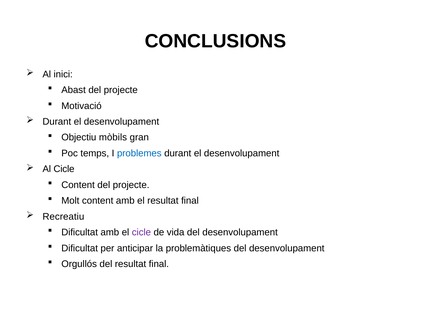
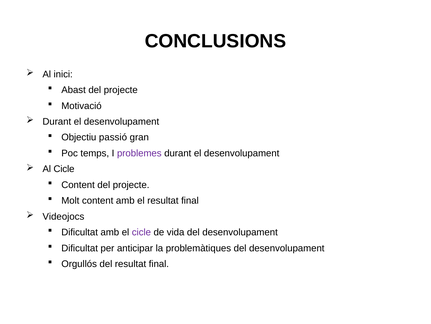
mòbils: mòbils -> passió
problemes colour: blue -> purple
Recreatiu: Recreatiu -> Videojocs
